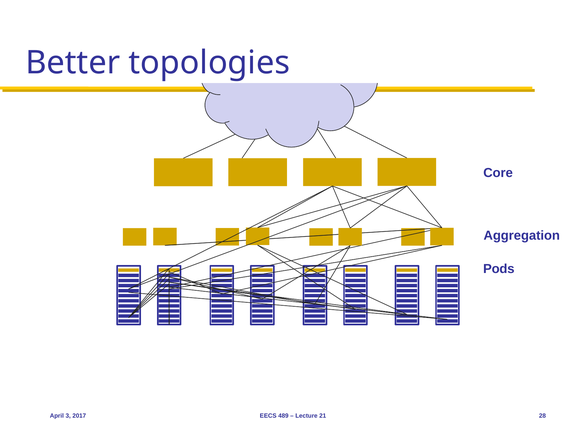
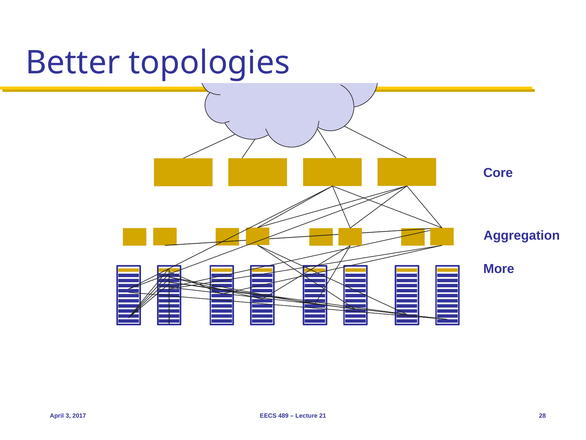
Pods: Pods -> More
